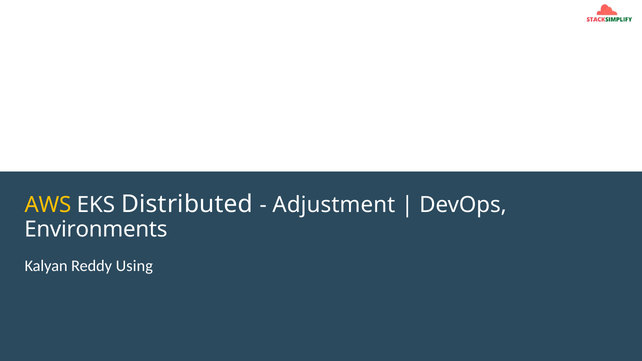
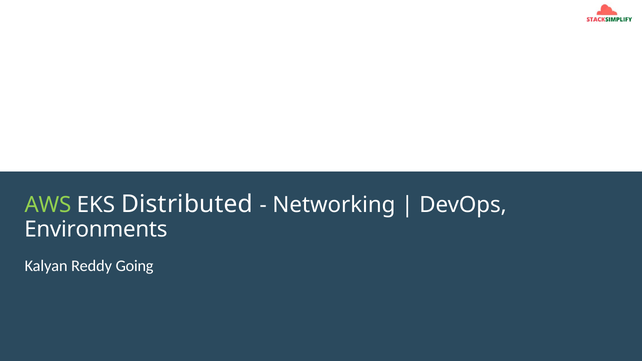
AWS colour: yellow -> light green
Adjustment: Adjustment -> Networking
Using: Using -> Going
